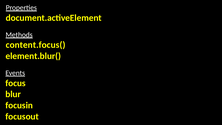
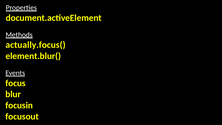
content.focus(: content.focus( -> actually.focus(
